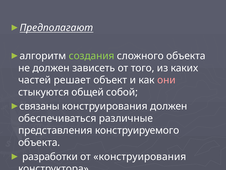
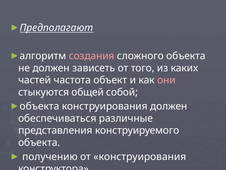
создания colour: light green -> pink
решает: решает -> частота
связаны at (40, 106): связаны -> объекта
разработки: разработки -> получению
